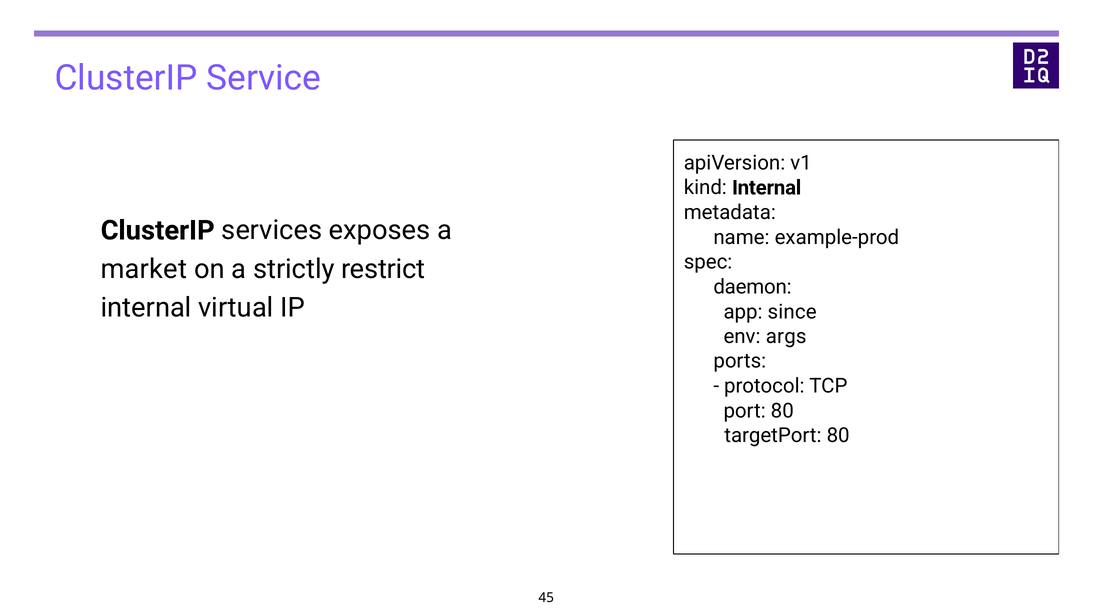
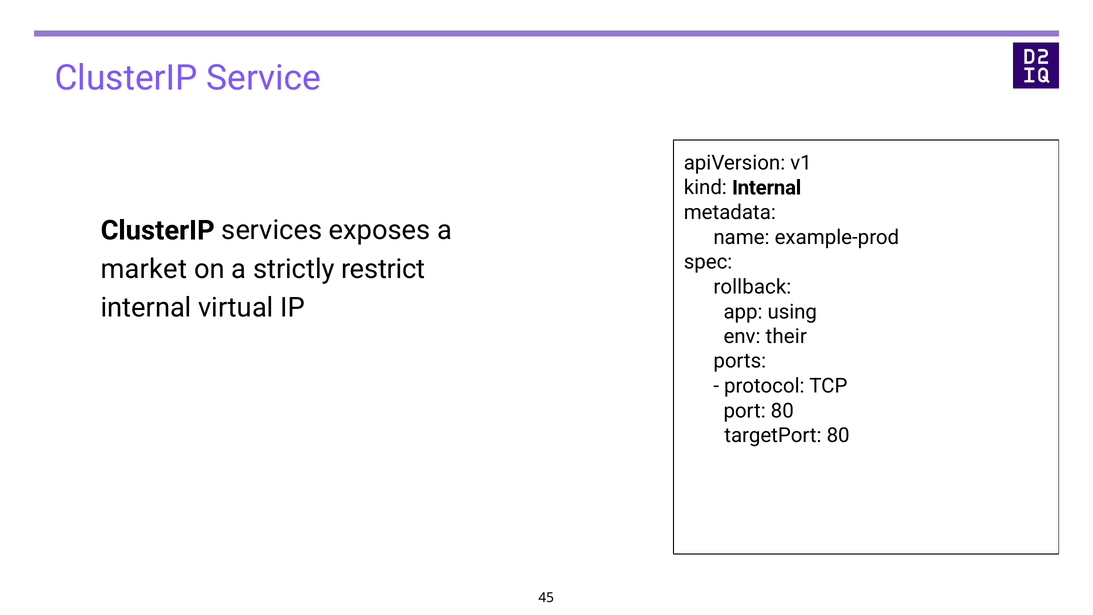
daemon: daemon -> rollback
since: since -> using
args: args -> their
